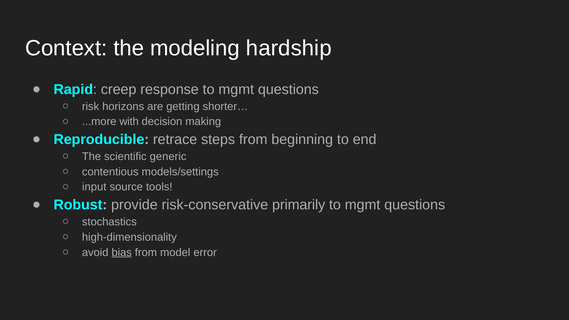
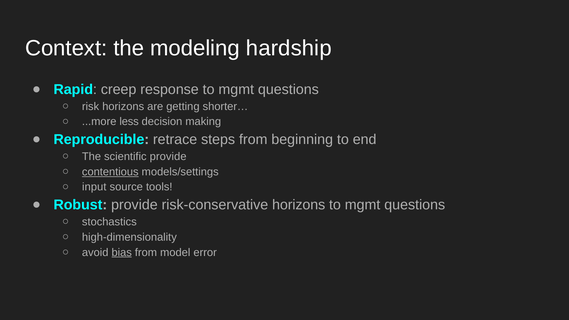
with: with -> less
scientific generic: generic -> provide
contentious underline: none -> present
risk-conservative primarily: primarily -> horizons
